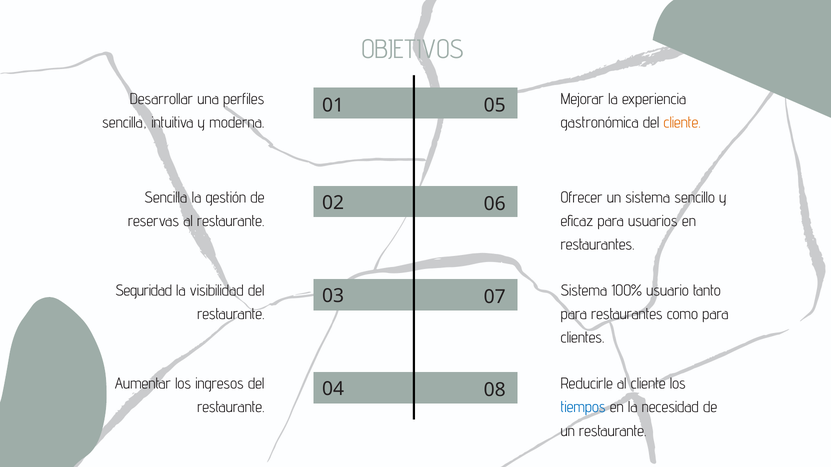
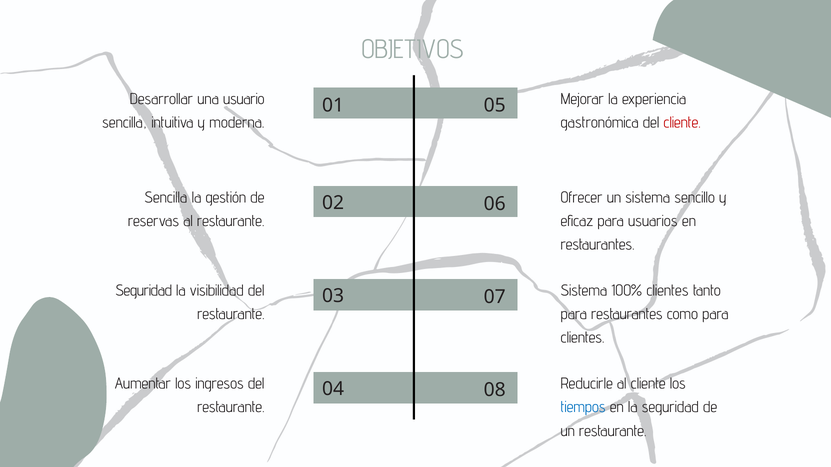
perfiles: perfiles -> usuario
cliente at (682, 123) colour: orange -> red
100% usuario: usuario -> clientes
la necesidad: necesidad -> seguridad
